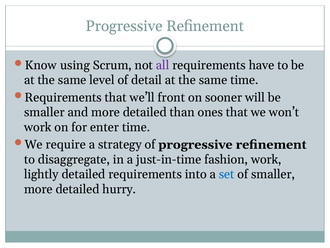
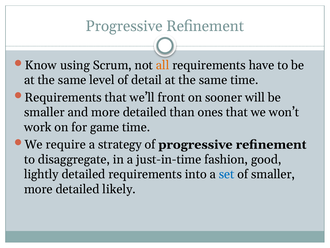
all colour: purple -> orange
enter: enter -> game
fashion work: work -> good
hurry: hurry -> likely
